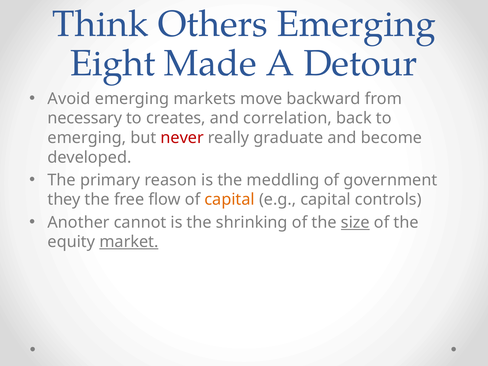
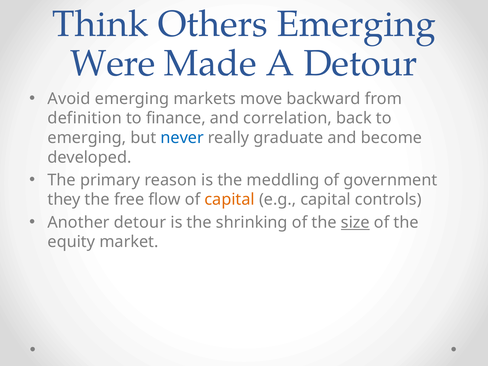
Eight: Eight -> Were
necessary: necessary -> definition
creates: creates -> finance
never colour: red -> blue
Another cannot: cannot -> detour
market underline: present -> none
